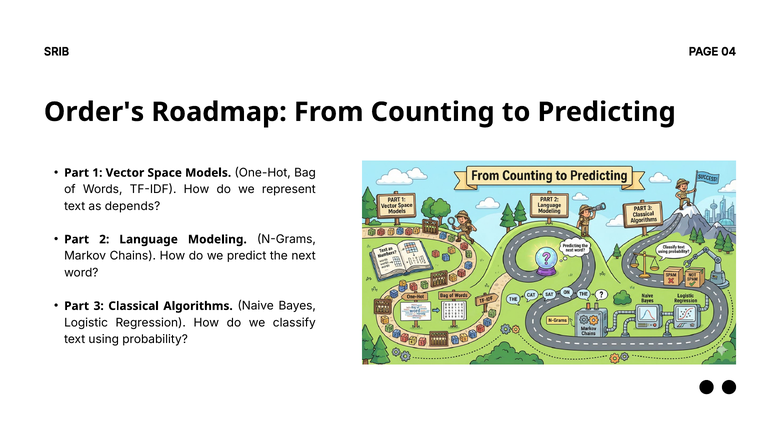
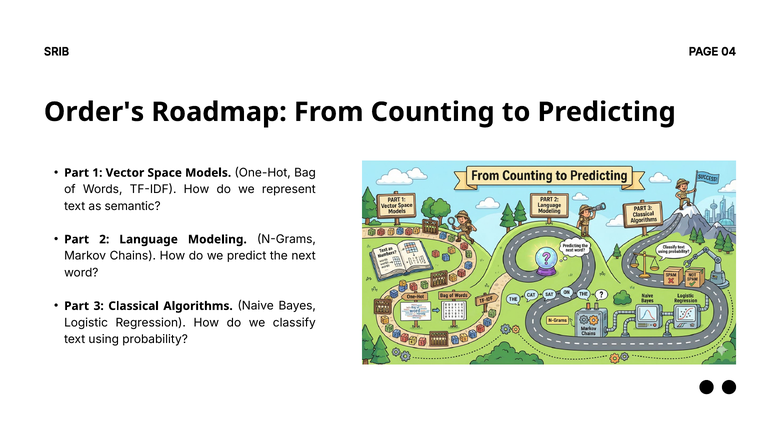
depends: depends -> semantic
